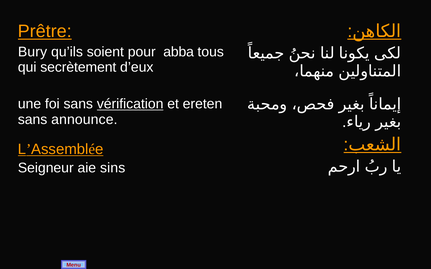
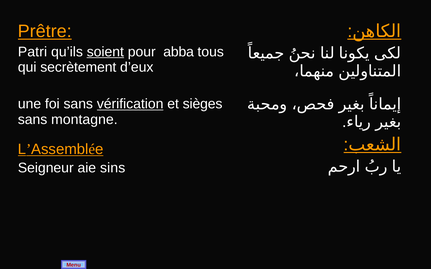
Bury: Bury -> Patri
soient underline: none -> present
ereten: ereten -> sièges
announce: announce -> montagne
